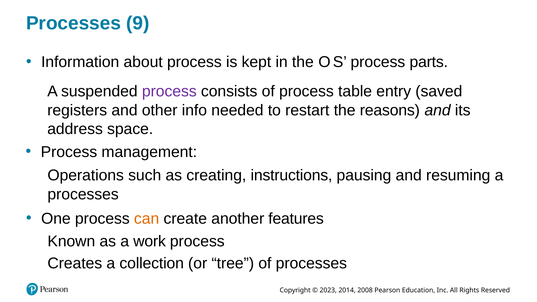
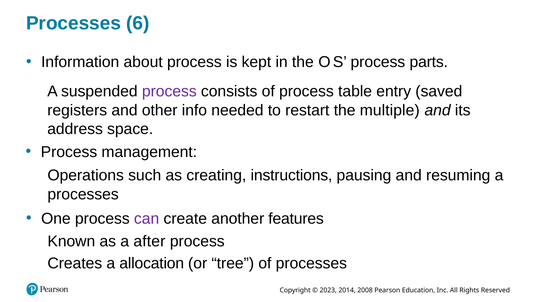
9: 9 -> 6
reasons: reasons -> multiple
can colour: orange -> purple
work: work -> after
collection: collection -> allocation
